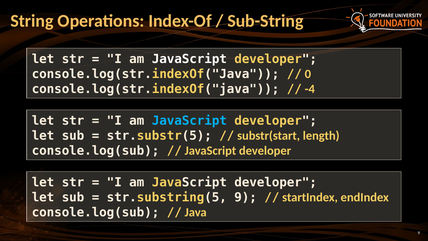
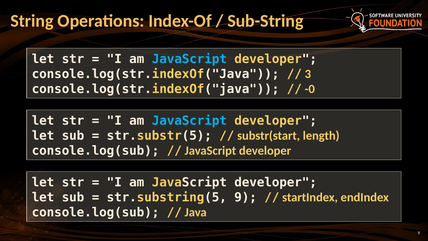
JavaScript at (189, 59) colour: white -> light blue
0: 0 -> 3
-4: -4 -> -0
